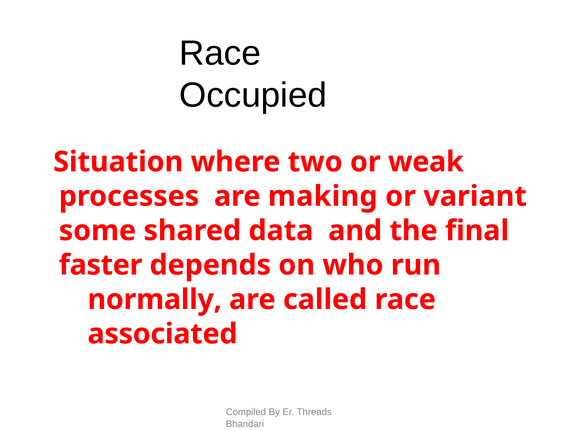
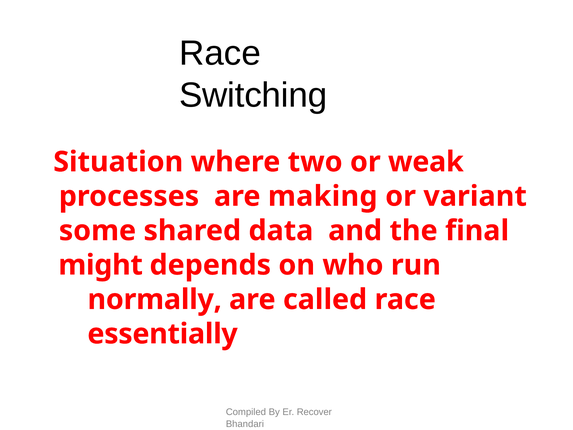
Occupied: Occupied -> Switching
faster: faster -> might
associated: associated -> essentially
Threads: Threads -> Recover
